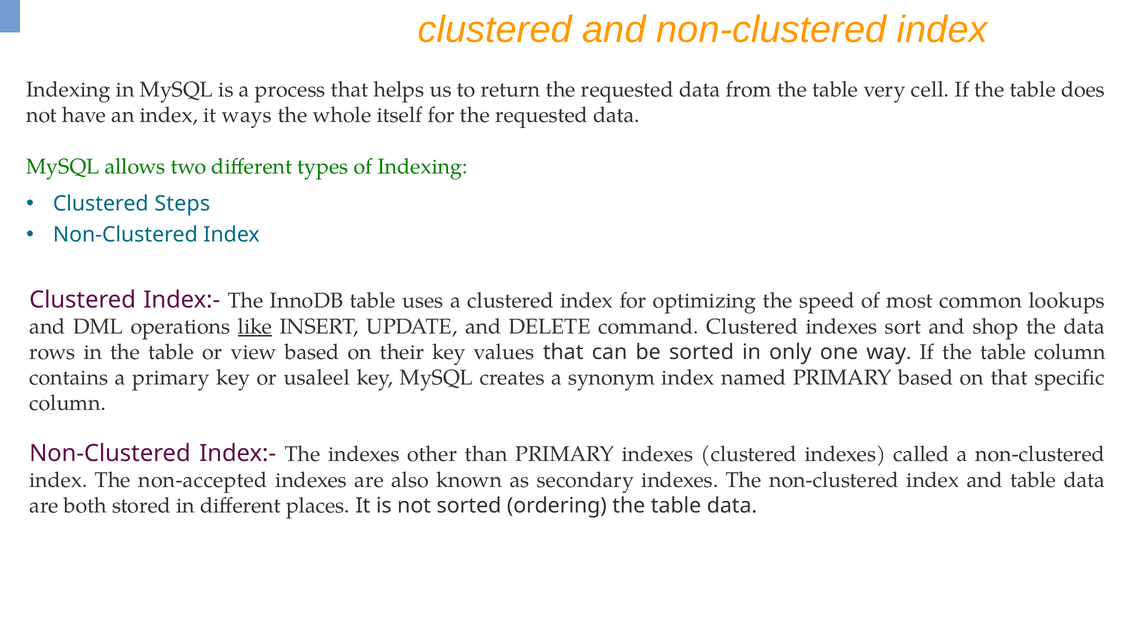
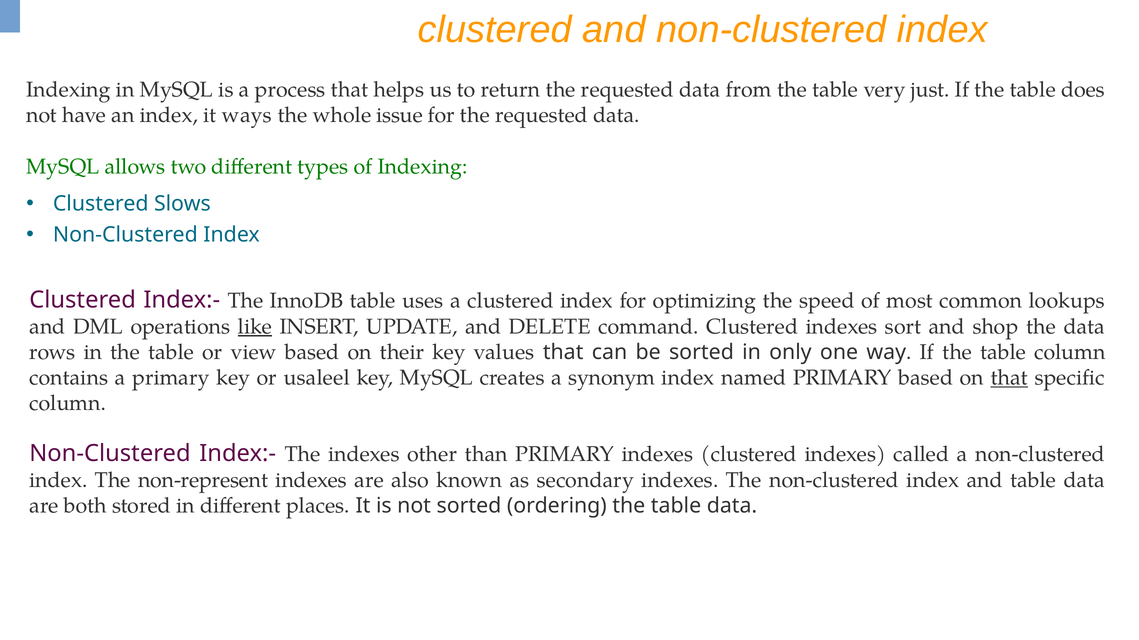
cell: cell -> just
itself: itself -> issue
Steps: Steps -> Slows
that at (1009, 378) underline: none -> present
non-accepted: non-accepted -> non-represent
